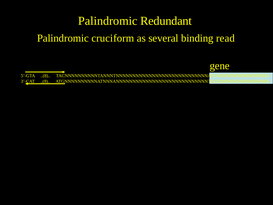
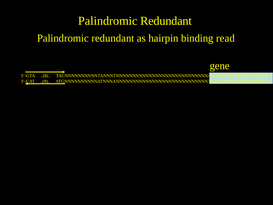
cruciform at (113, 38): cruciform -> redundant
several: several -> hairpin
